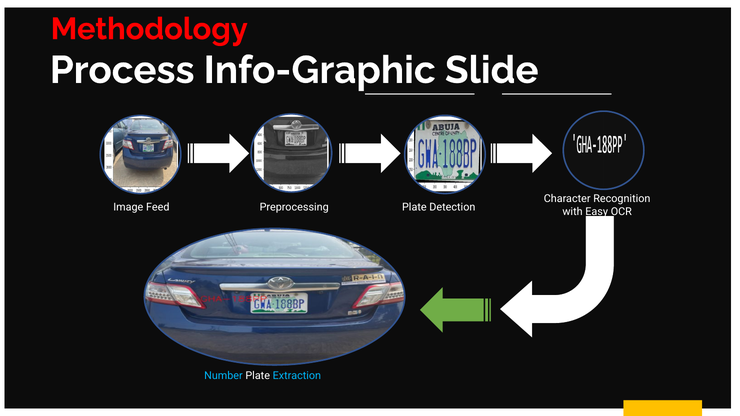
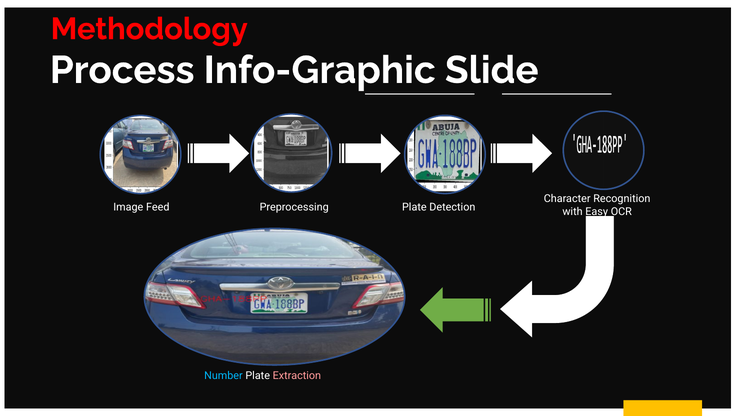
Extraction colour: light blue -> pink
